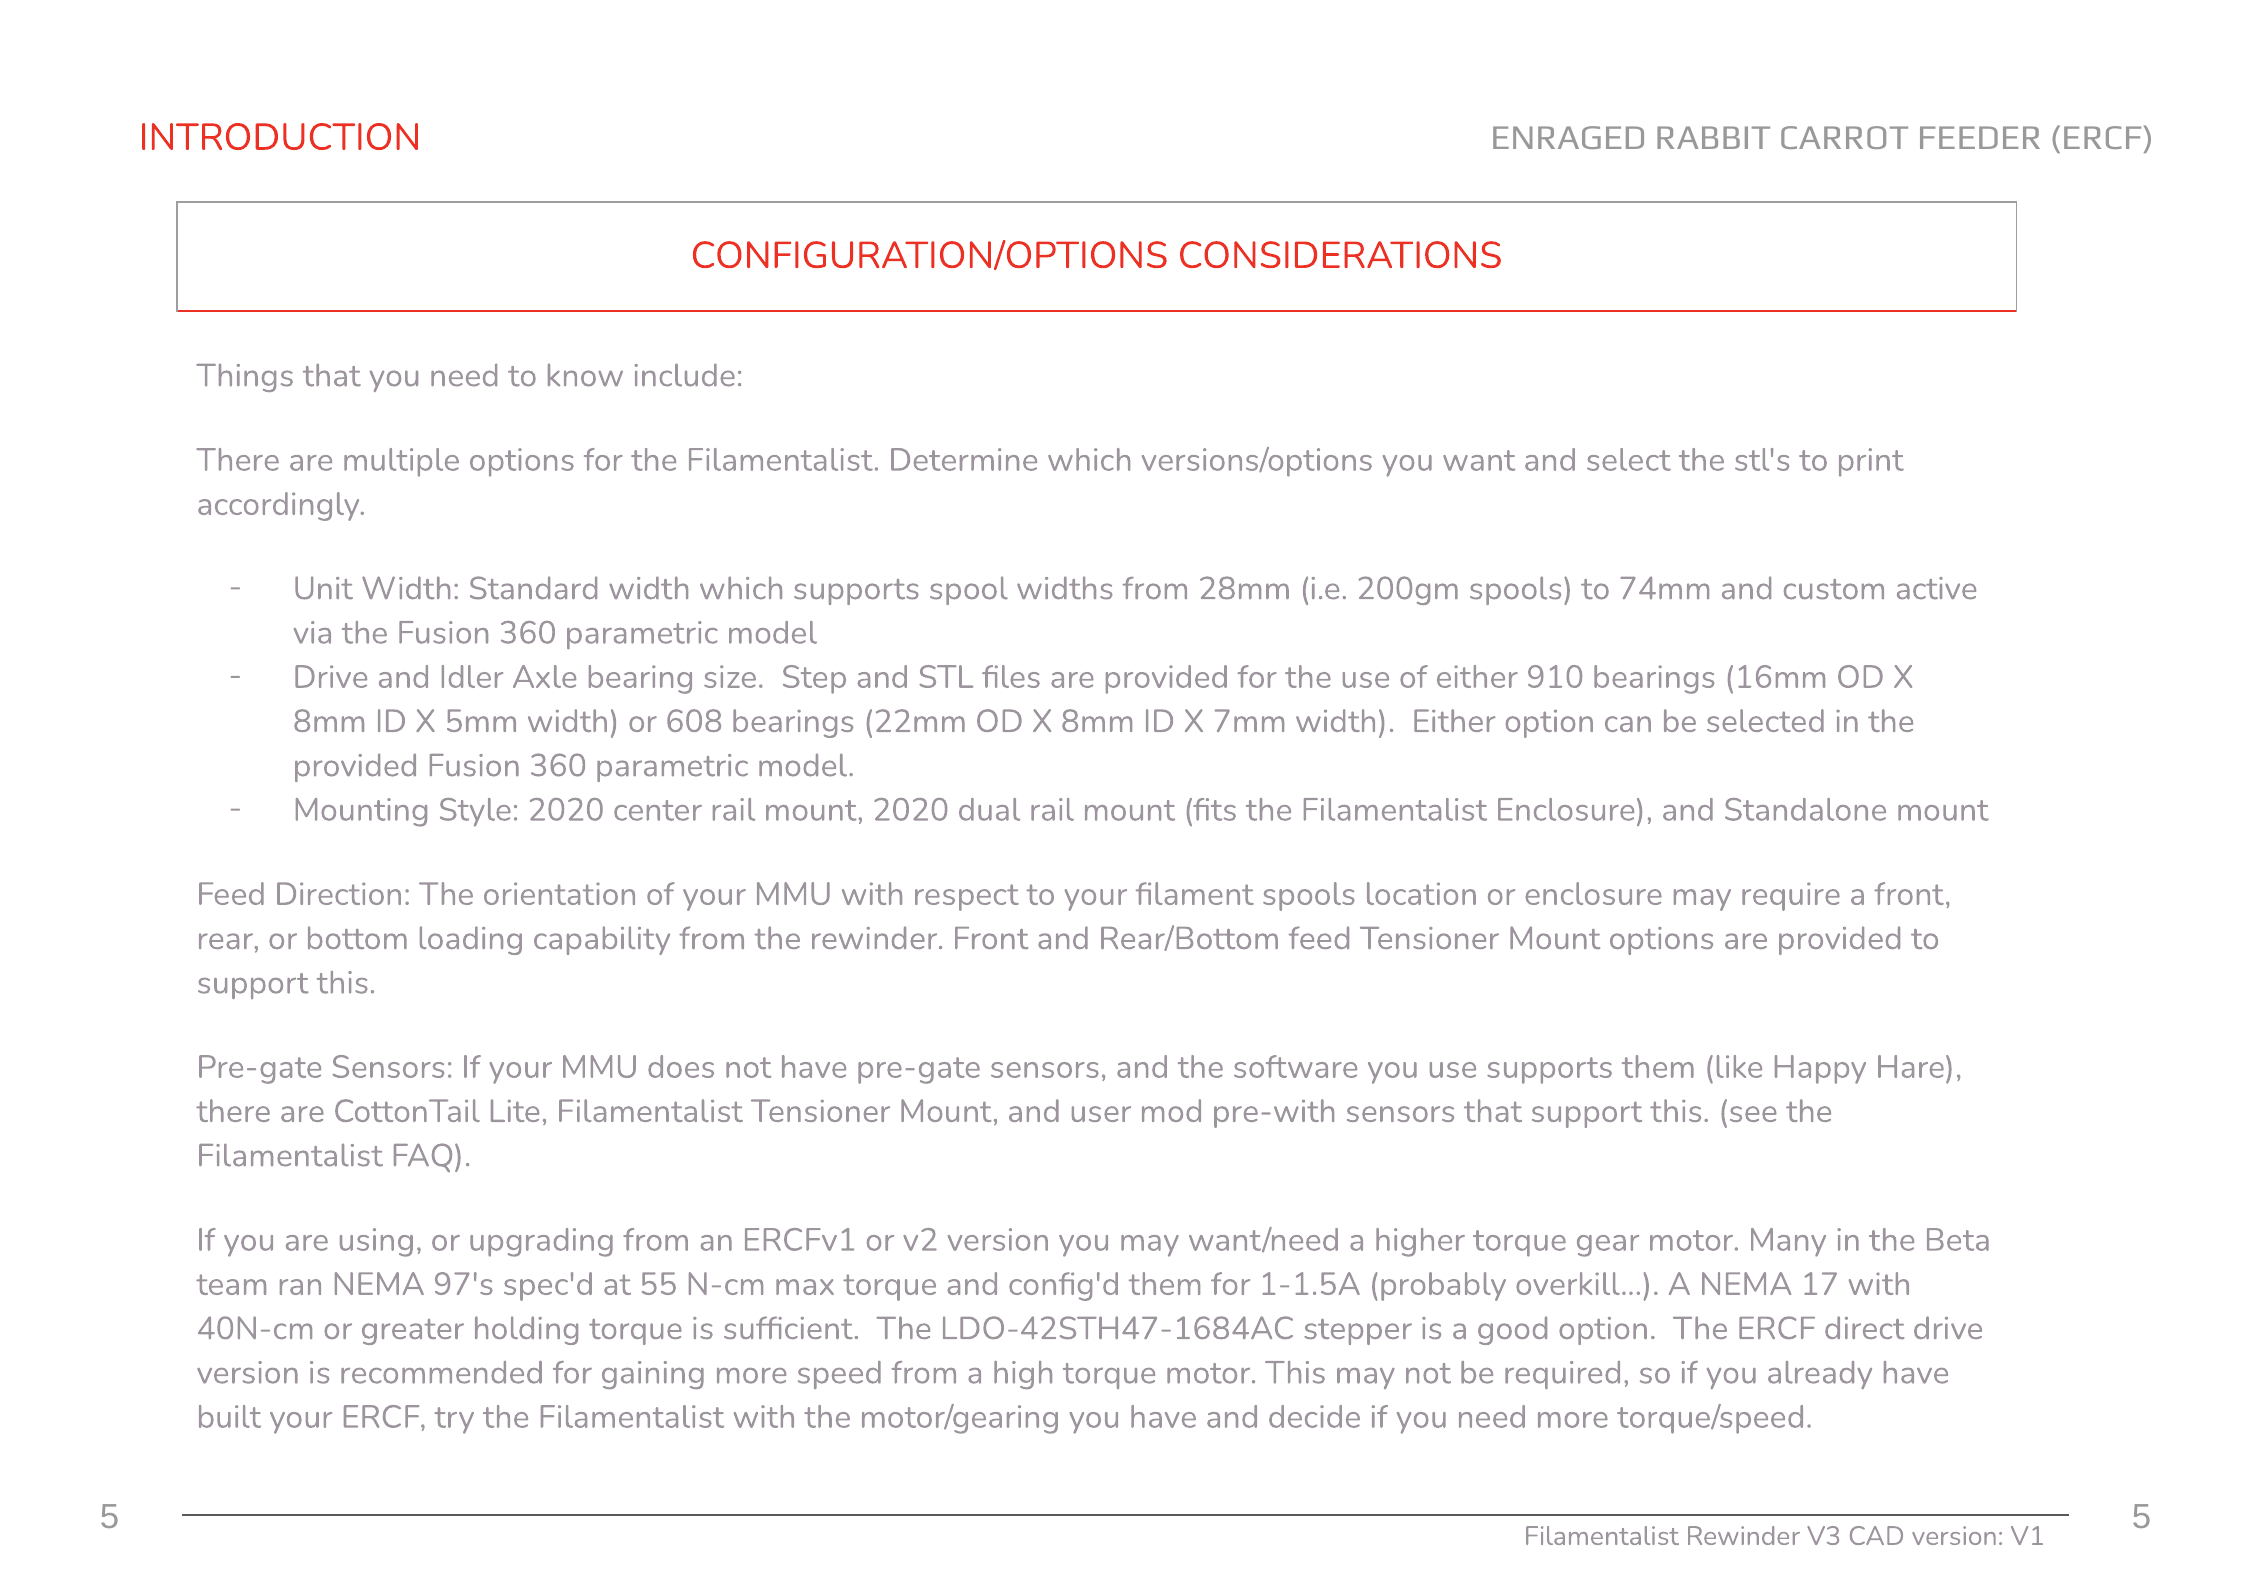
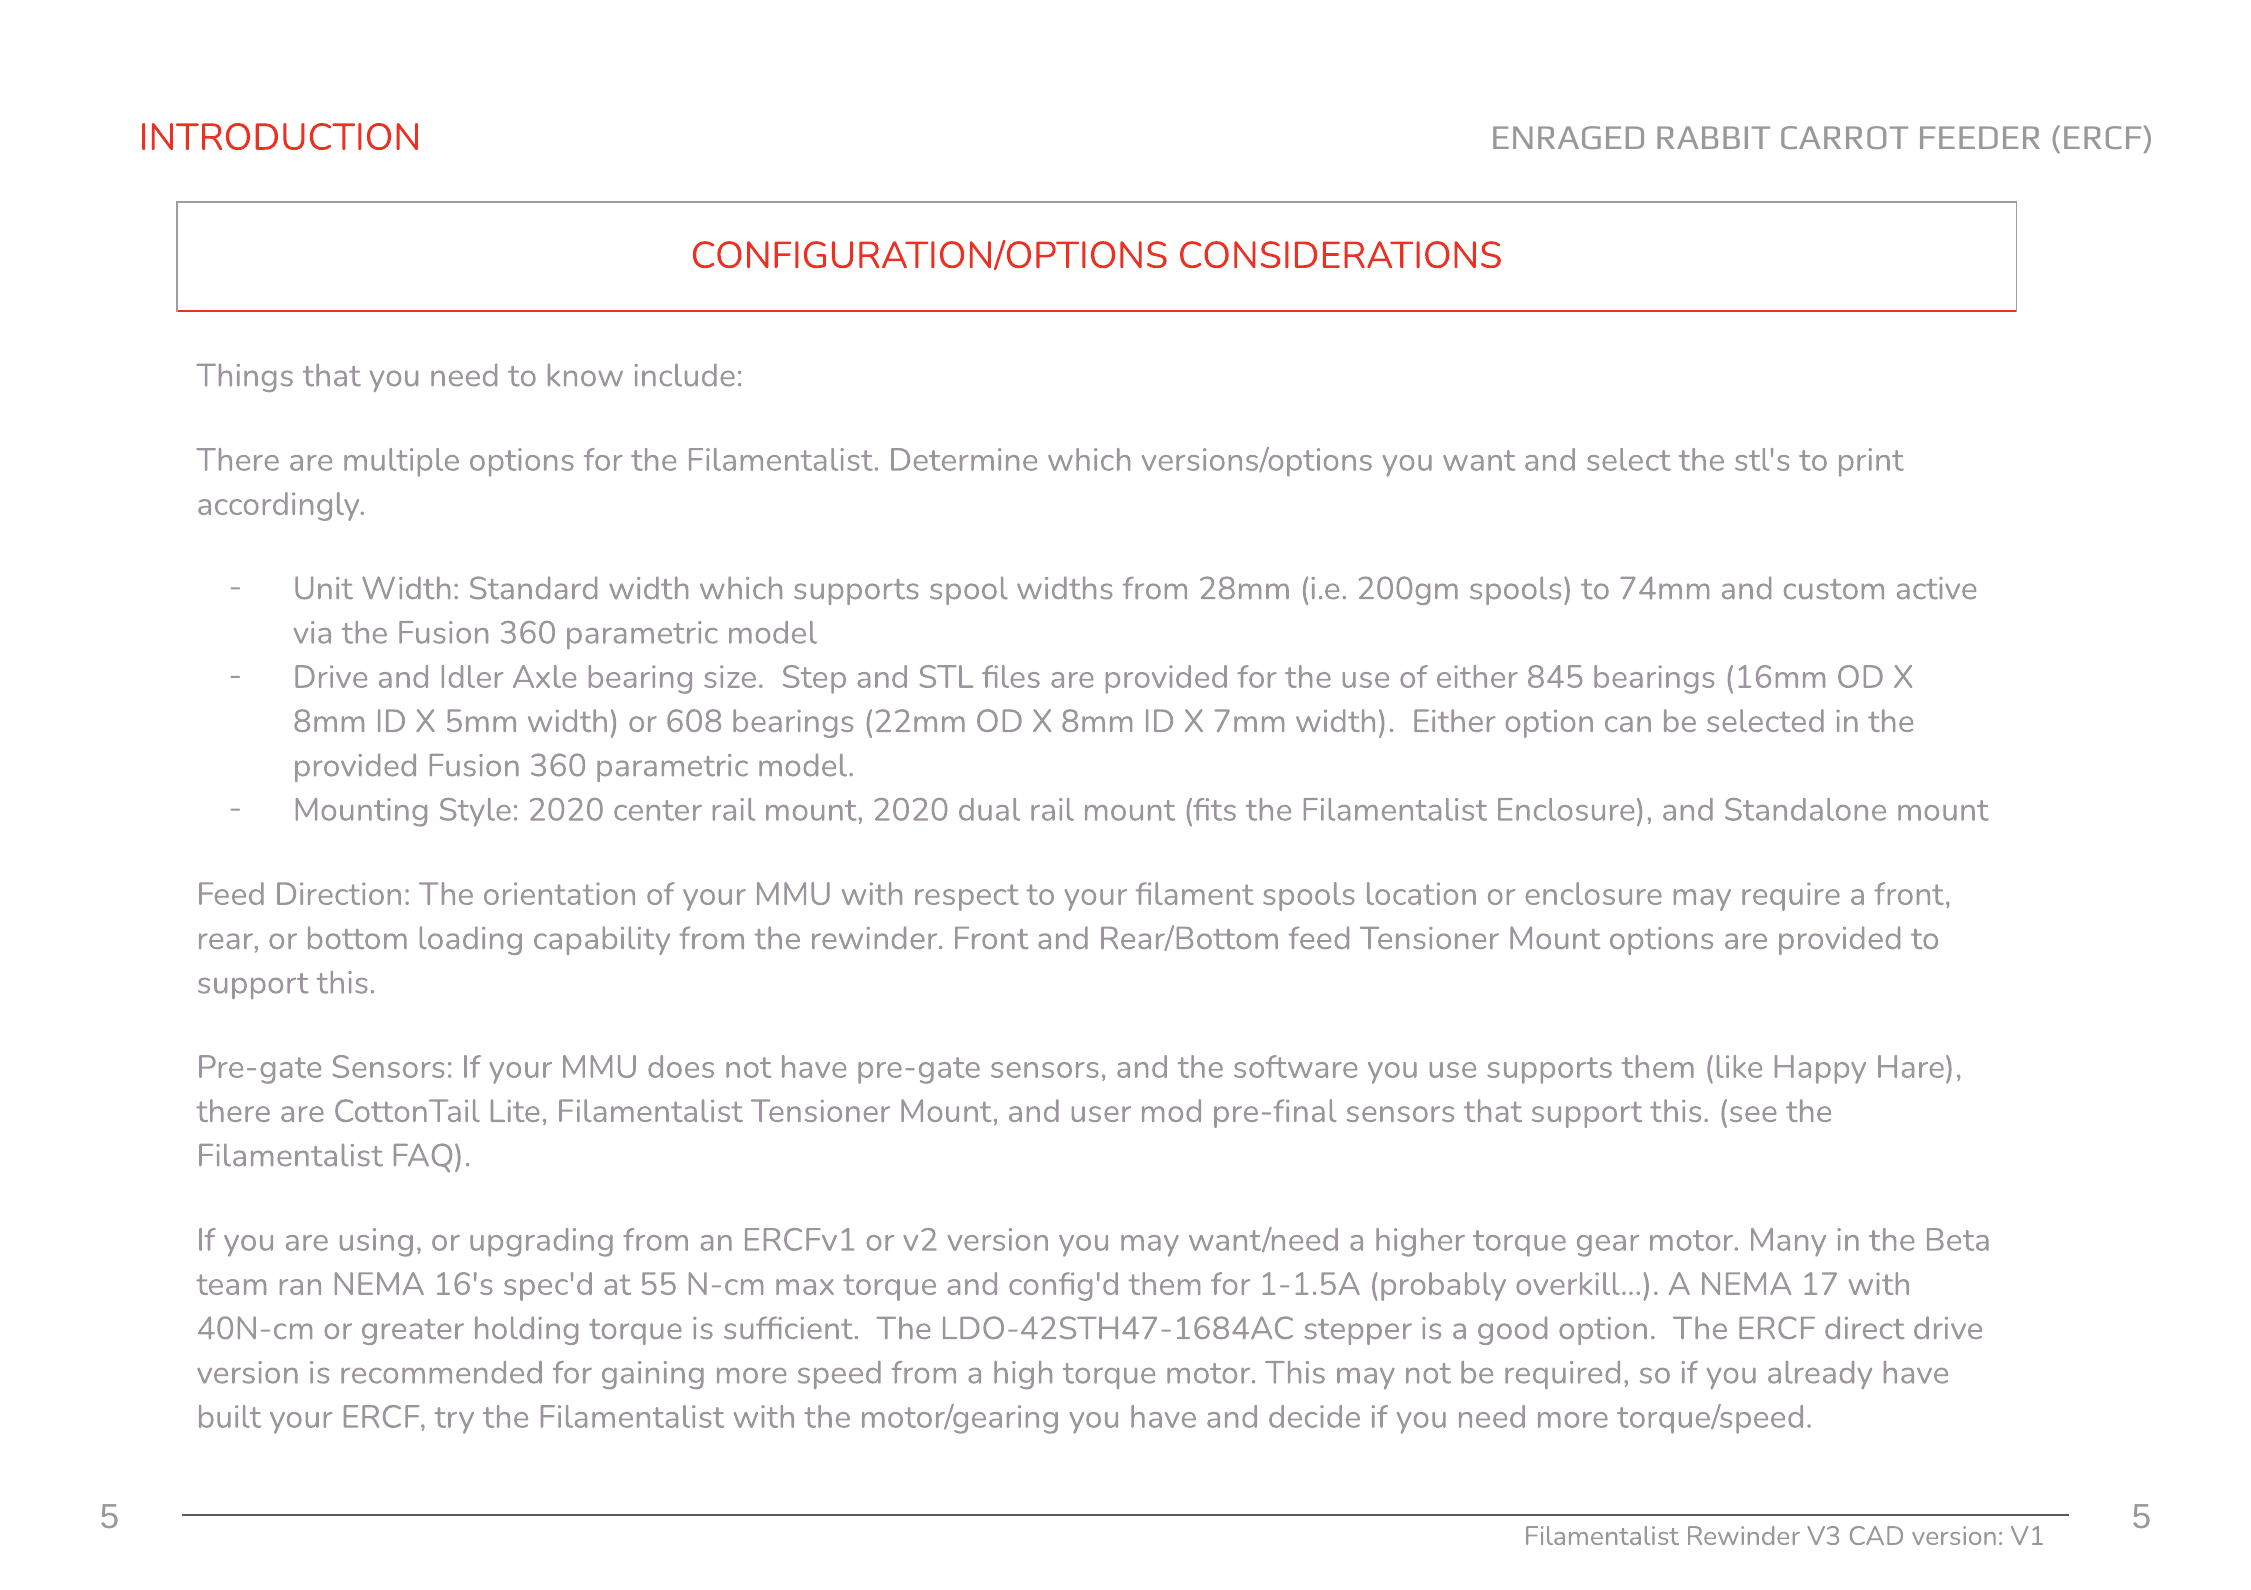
910: 910 -> 845
pre-with: pre-with -> pre-final
97's: 97's -> 16's
